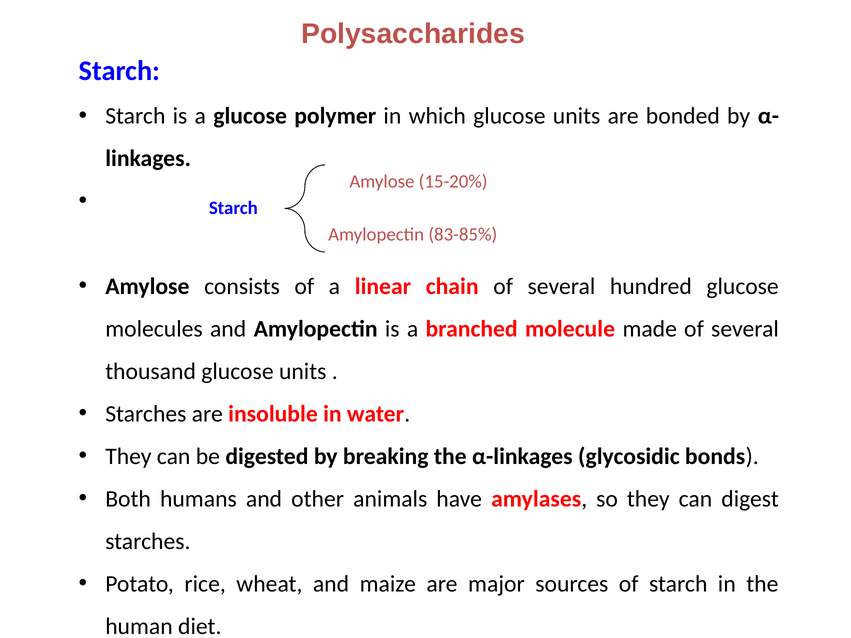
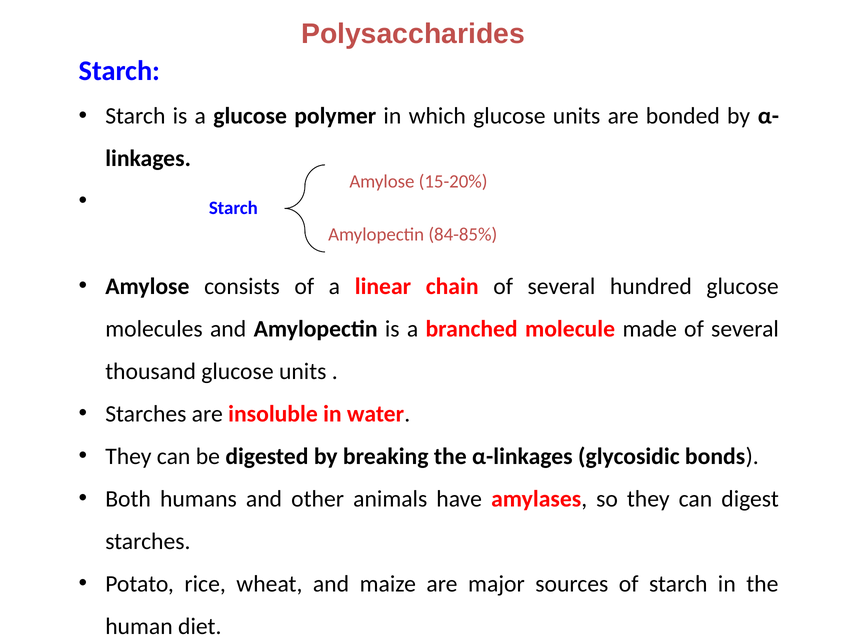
83-85%: 83-85% -> 84-85%
